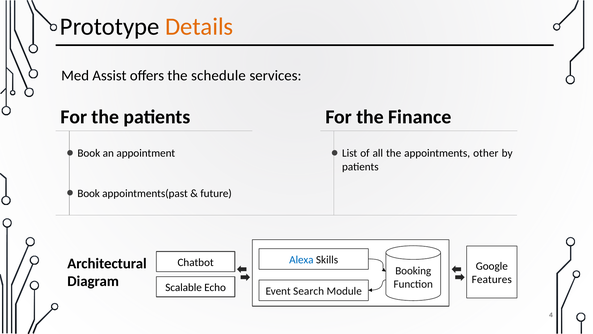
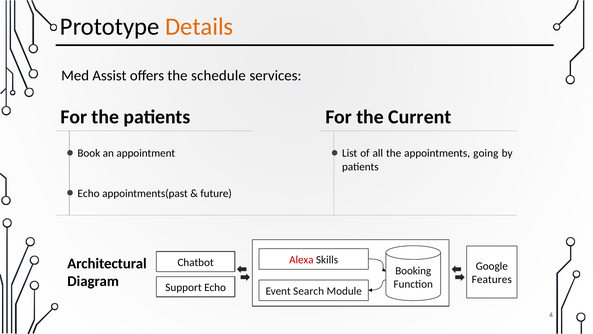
Finance: Finance -> Current
other: other -> going
Book at (89, 193): Book -> Echo
Alexa colour: blue -> red
Scalable: Scalable -> Support
